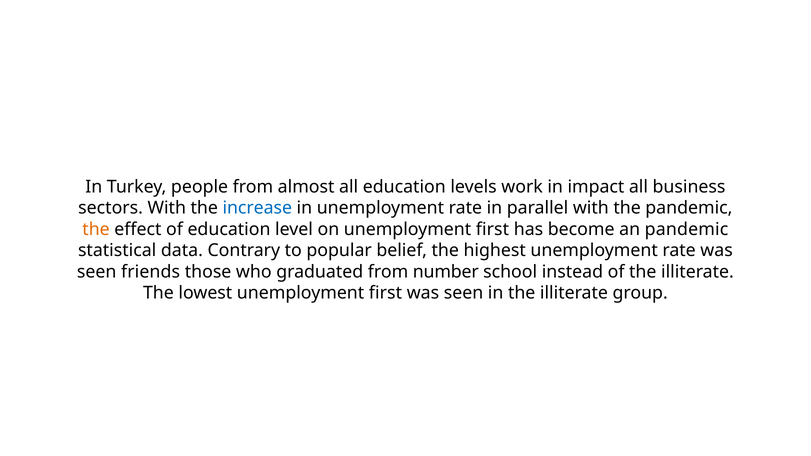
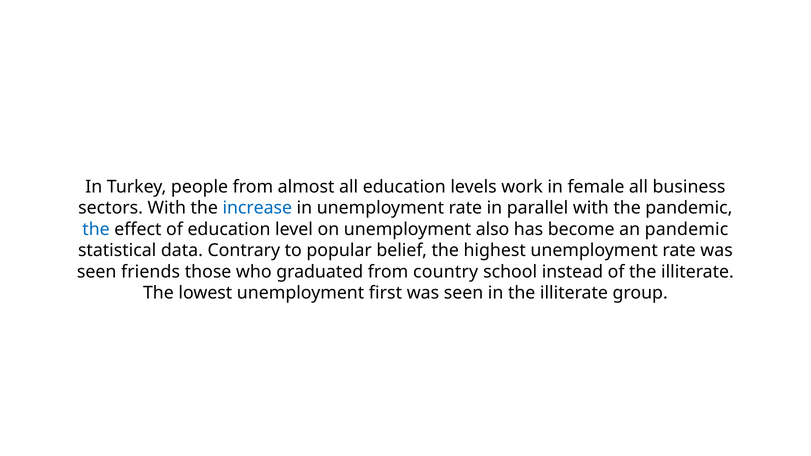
impact: impact -> female
the at (96, 229) colour: orange -> blue
on unemployment first: first -> also
number: number -> country
